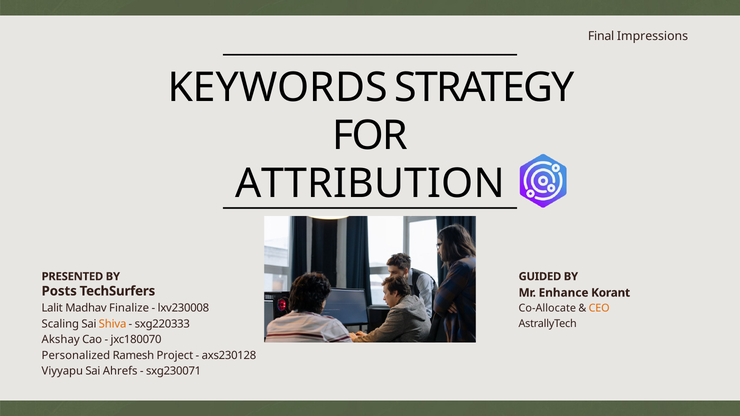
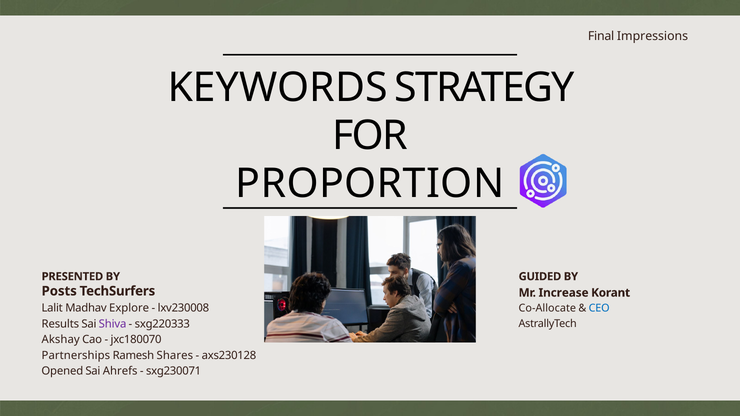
ATTRIBUTION: ATTRIBUTION -> PROPORTION
Enhance: Enhance -> Increase
Finalize: Finalize -> Explore
CEO colour: orange -> blue
Scaling: Scaling -> Results
Shiva colour: orange -> purple
Personalized: Personalized -> Partnerships
Project: Project -> Shares
Viyyapu: Viyyapu -> Opened
